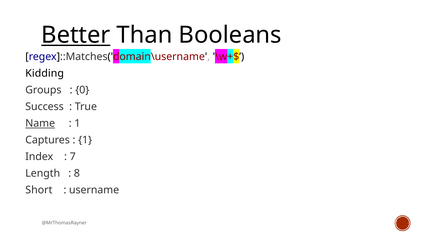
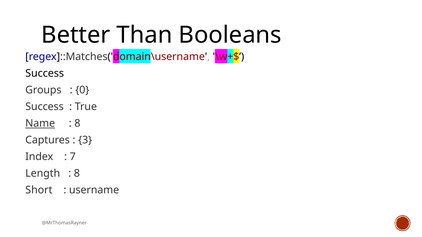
Better underline: present -> none
Kidding at (45, 74): Kidding -> Success
1 at (77, 124): 1 -> 8
1 at (85, 140): 1 -> 3
